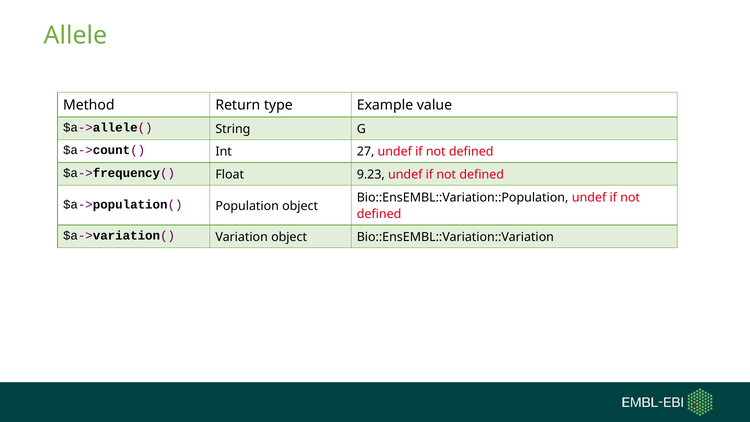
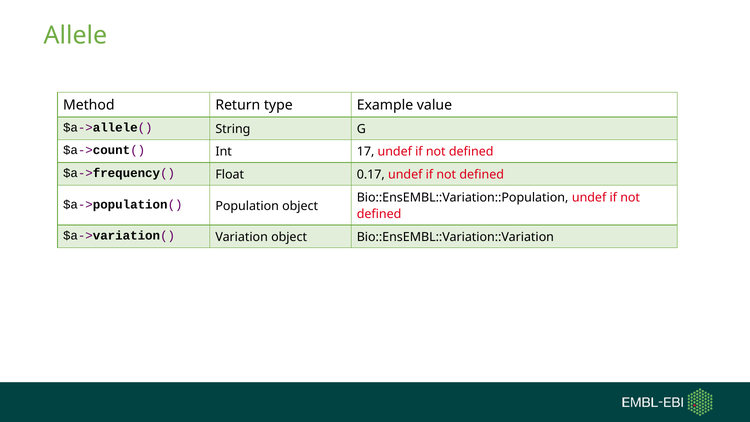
27: 27 -> 17
9.23: 9.23 -> 0.17
